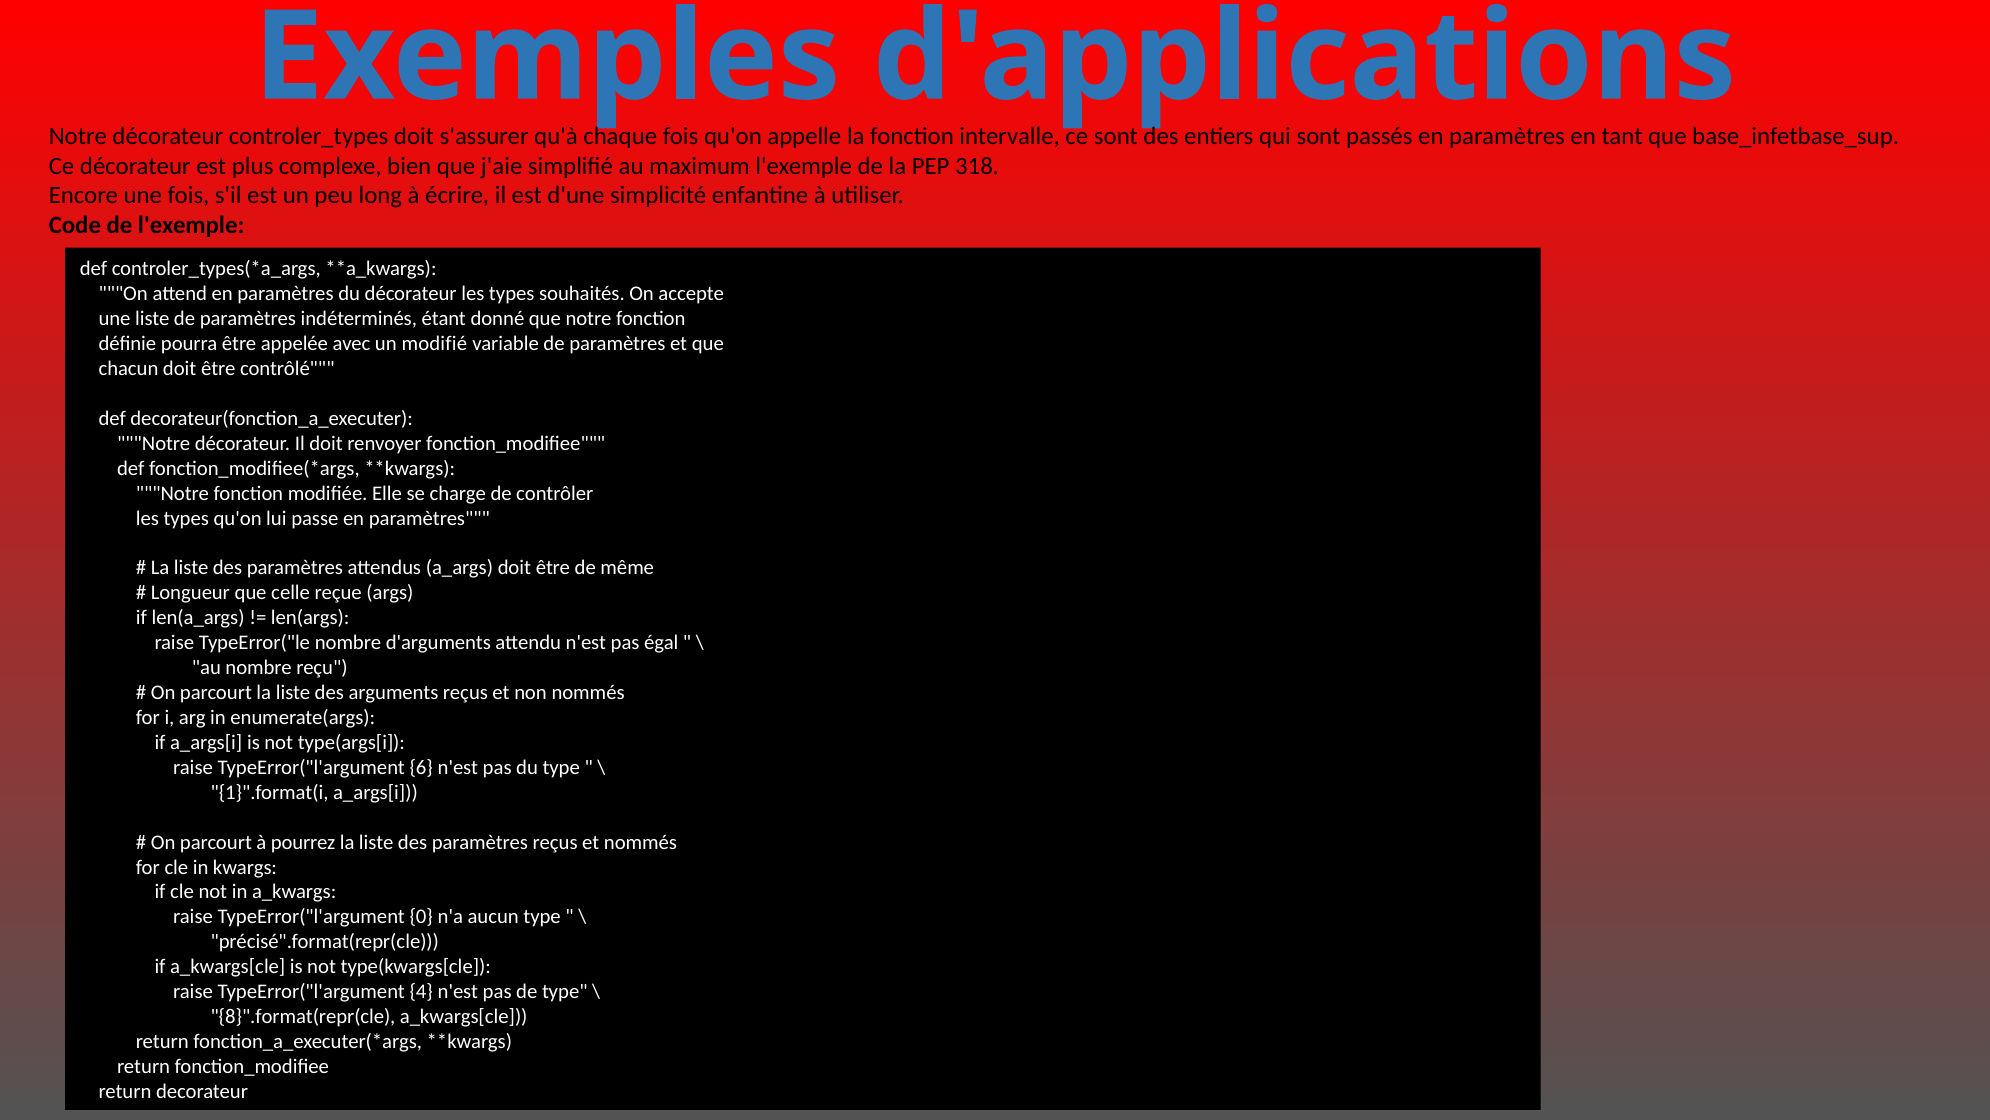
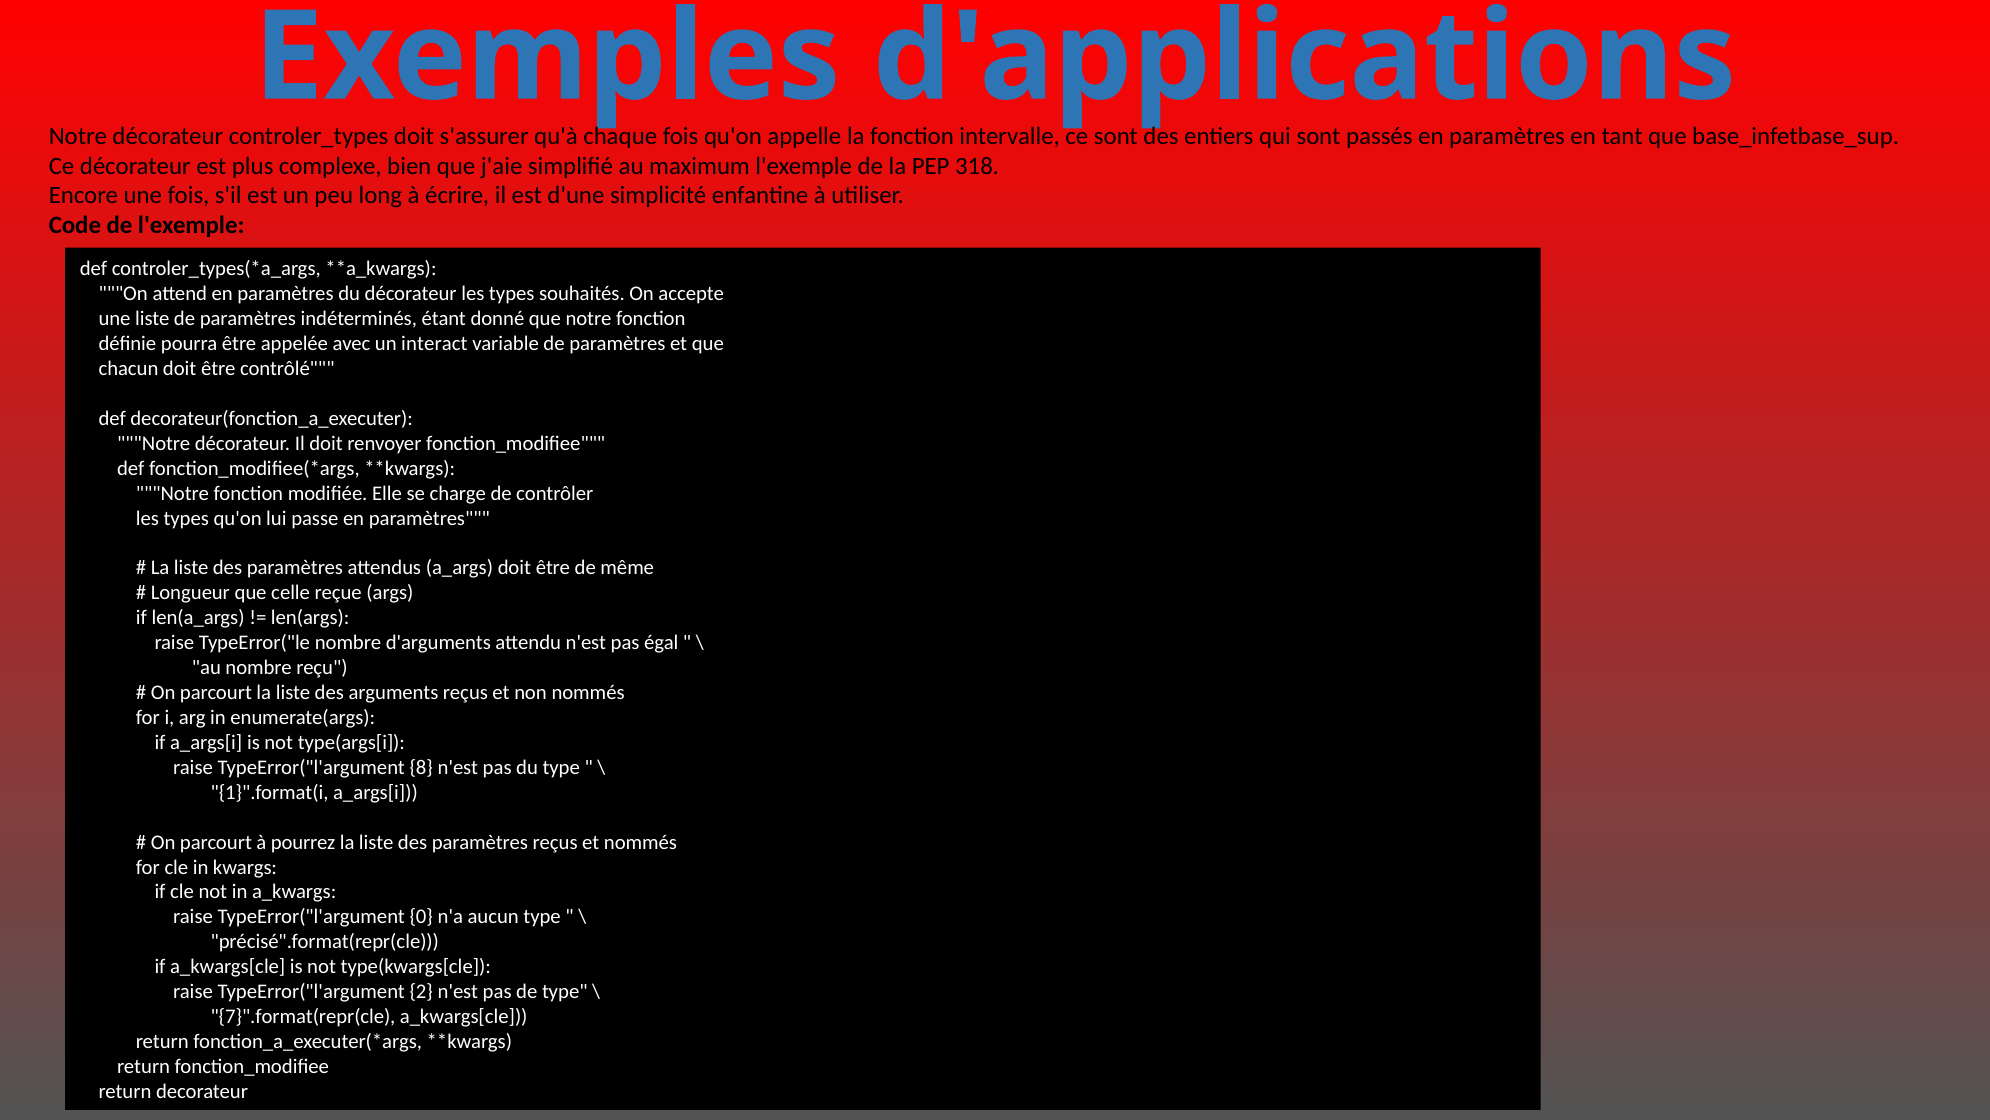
modifié: modifié -> interact
6: 6 -> 8
4: 4 -> 2
8}".format(repr(cle: 8}".format(repr(cle -> 7}".format(repr(cle
